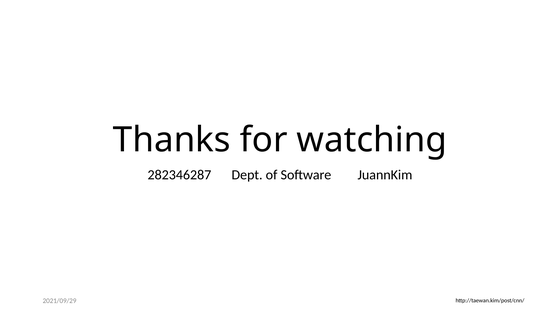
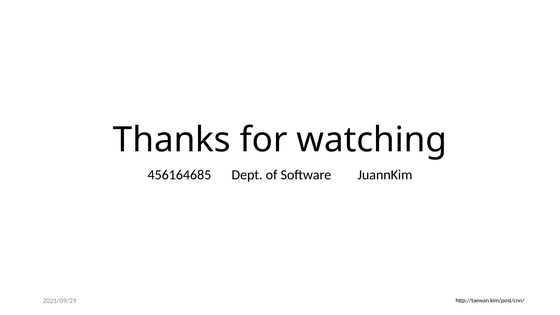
282346287: 282346287 -> 456164685
